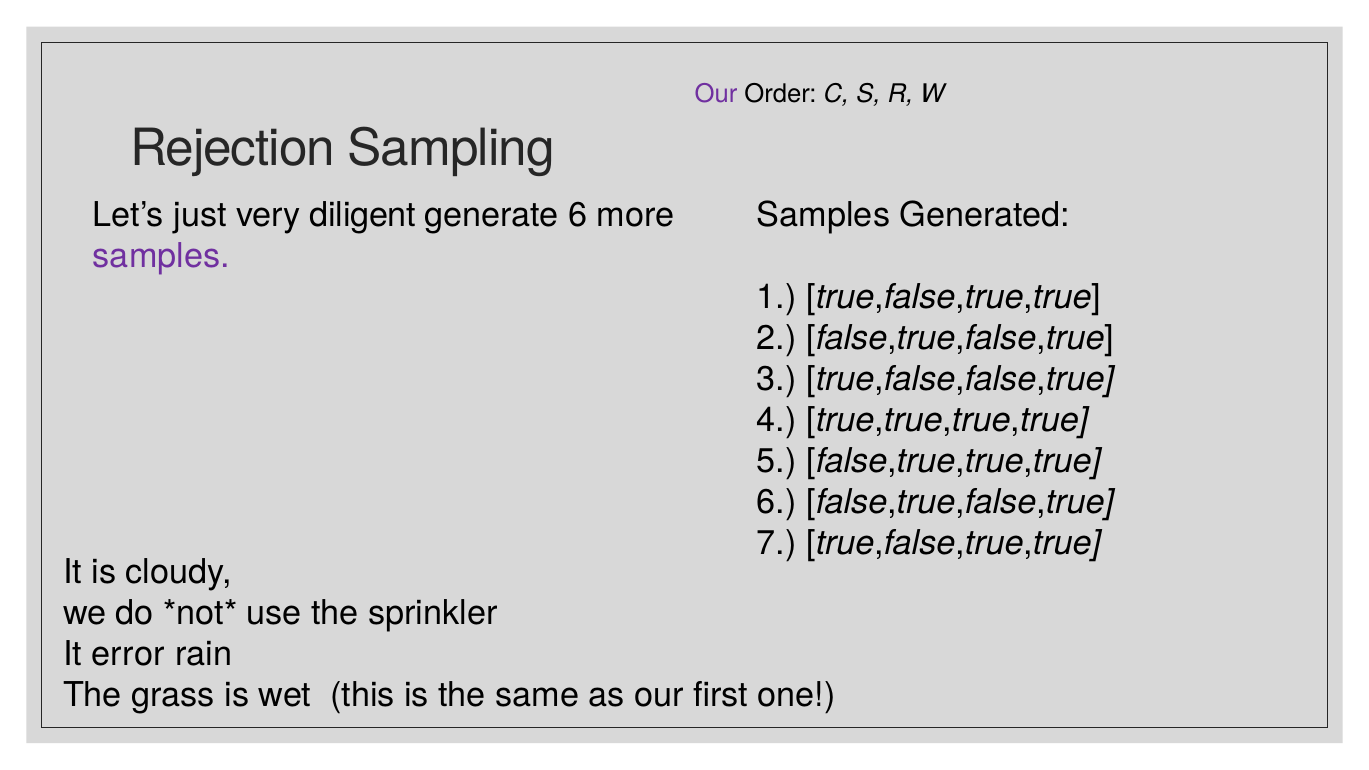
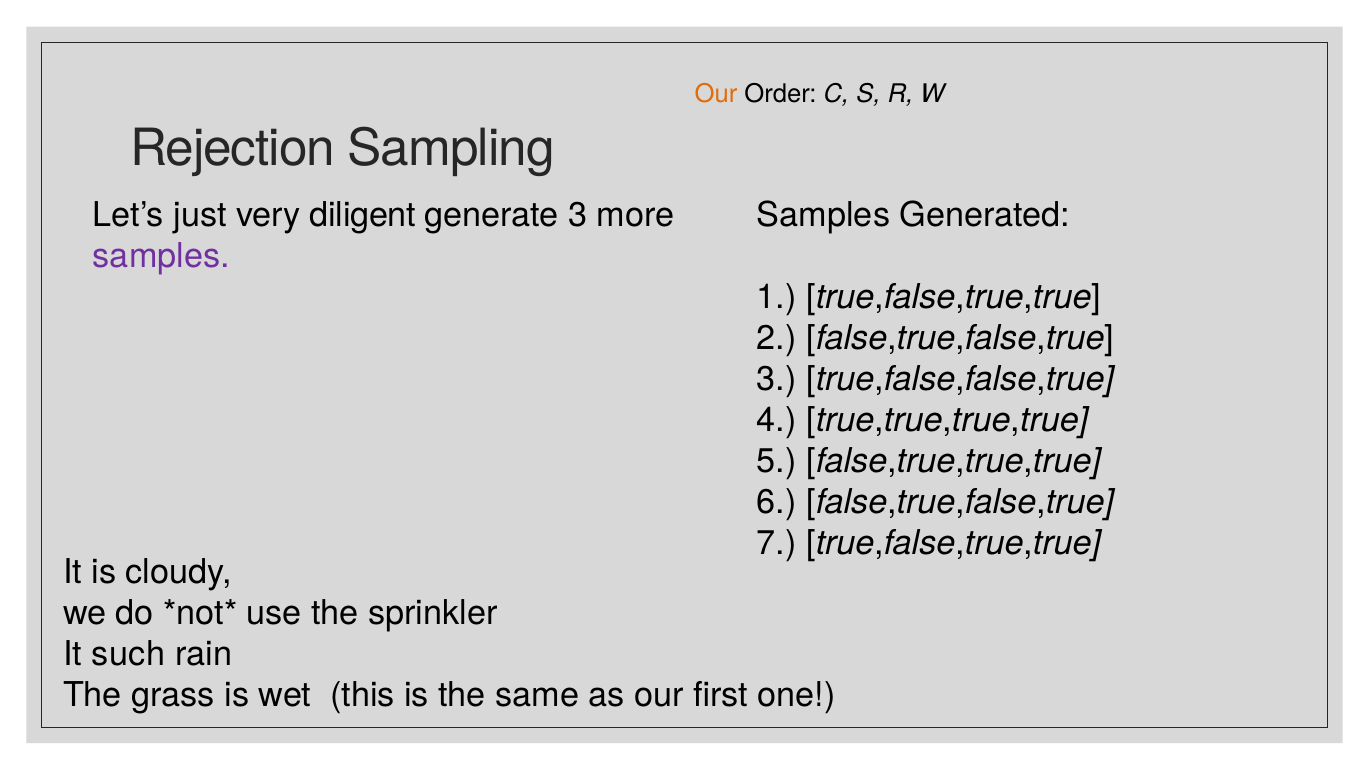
Our at (716, 94) colour: purple -> orange
generate 6: 6 -> 3
error: error -> such
